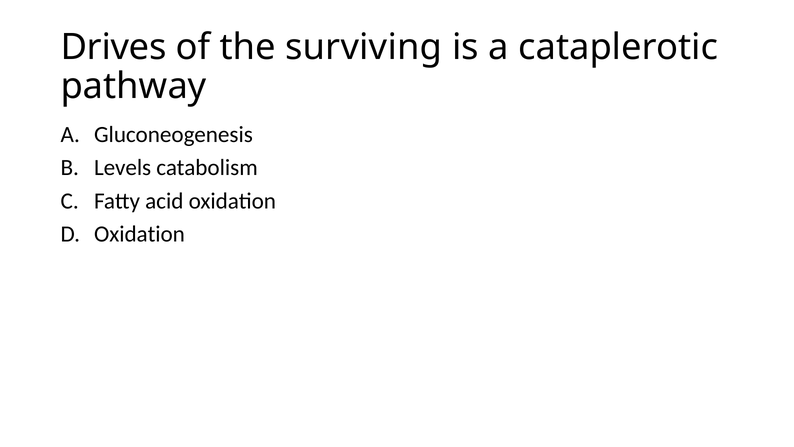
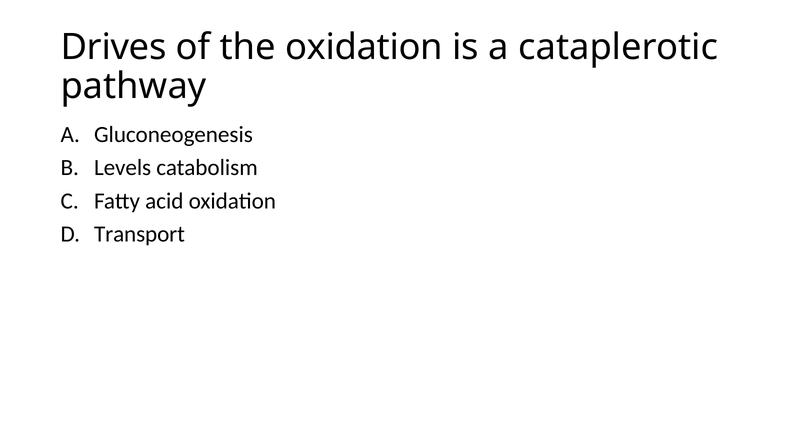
the surviving: surviving -> oxidation
Oxidation at (139, 234): Oxidation -> Transport
